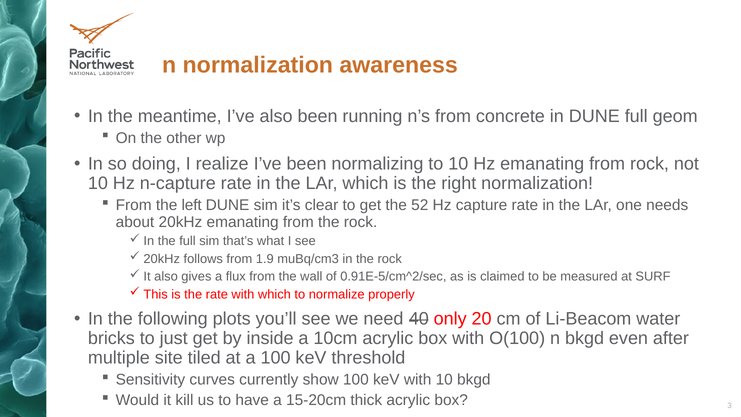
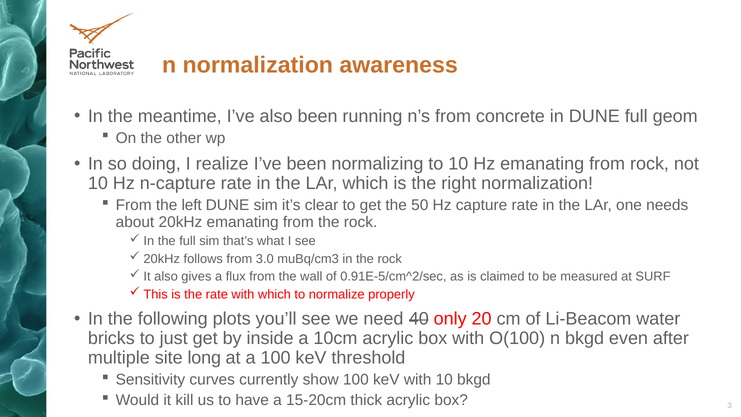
52: 52 -> 50
1.9: 1.9 -> 3.0
tiled: tiled -> long
